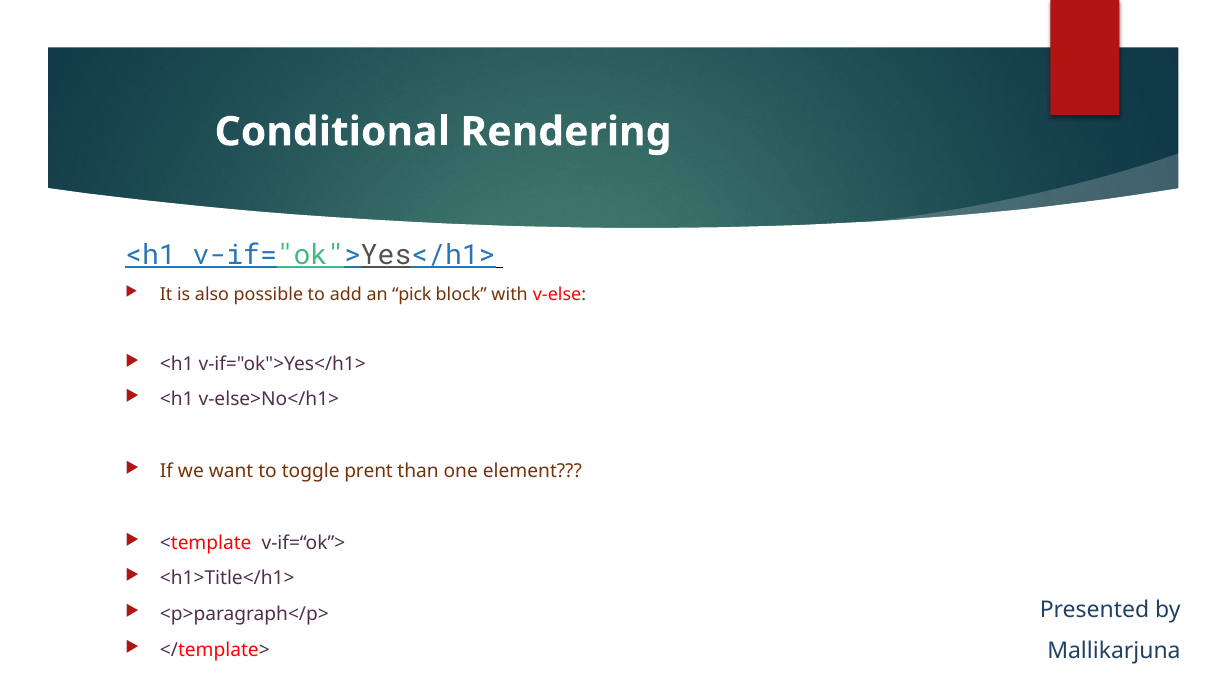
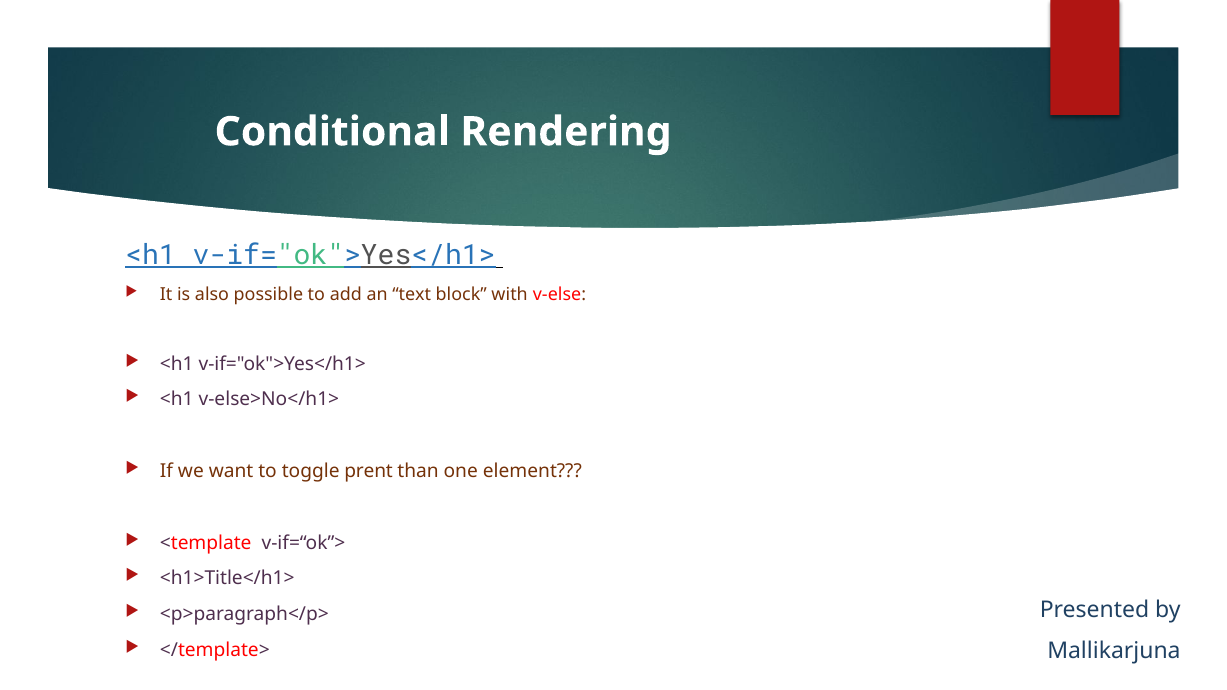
pick: pick -> text
